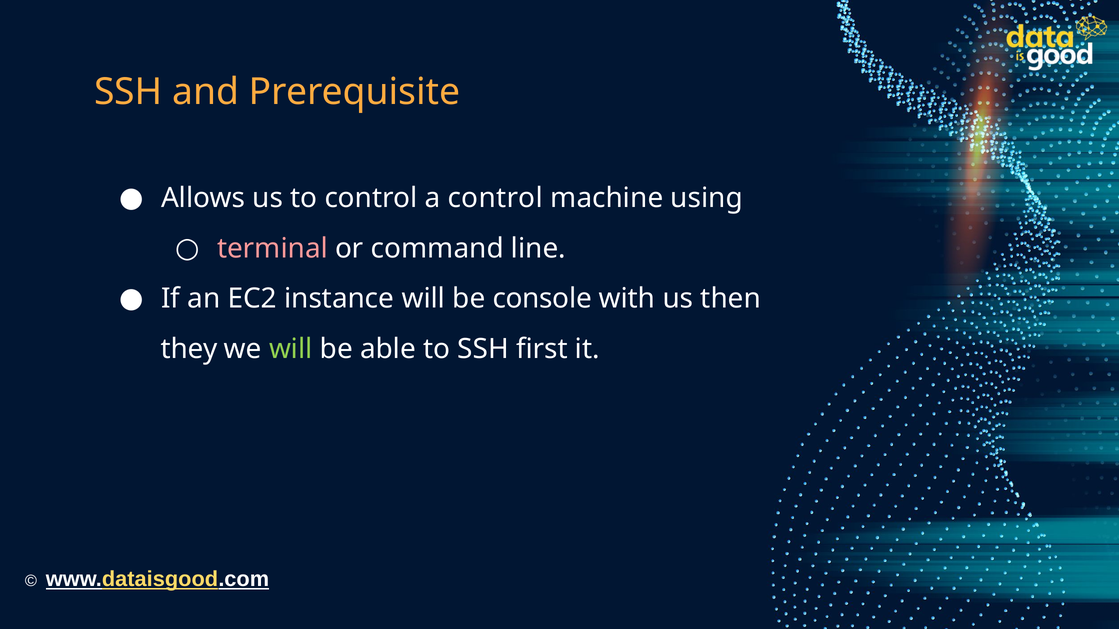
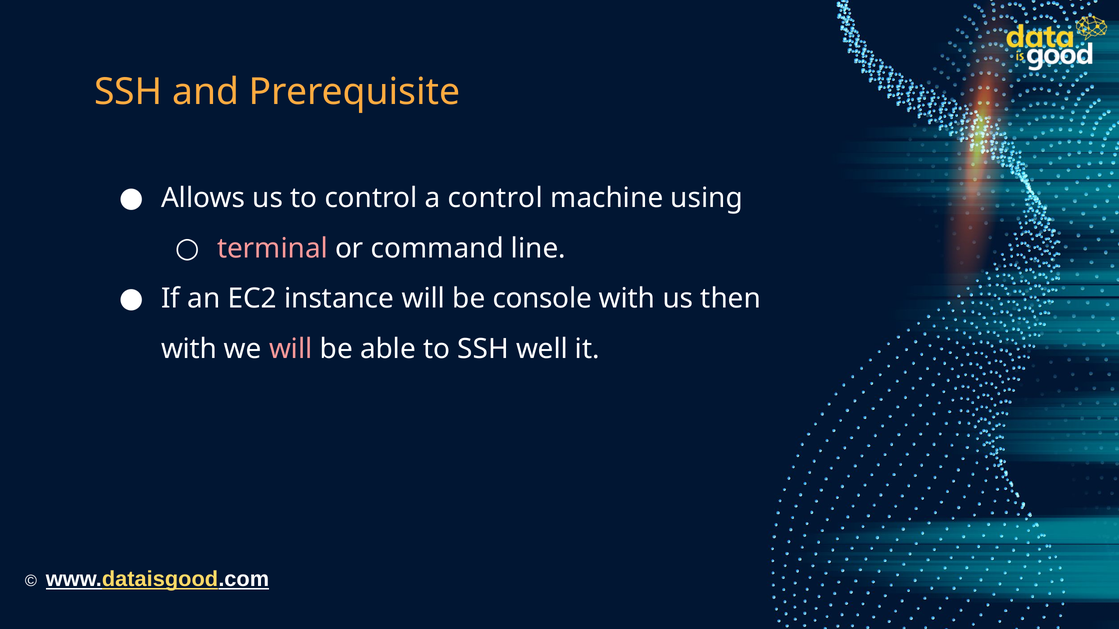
they at (189, 349): they -> with
will at (291, 349) colour: light green -> pink
first: first -> well
